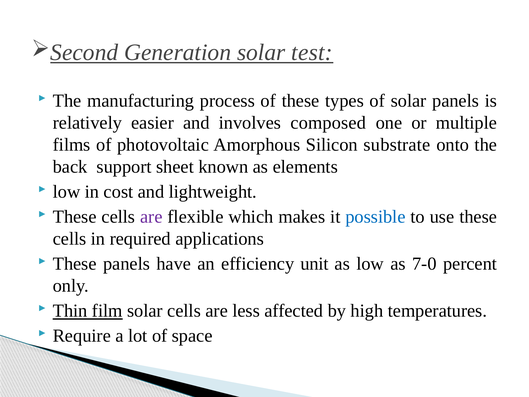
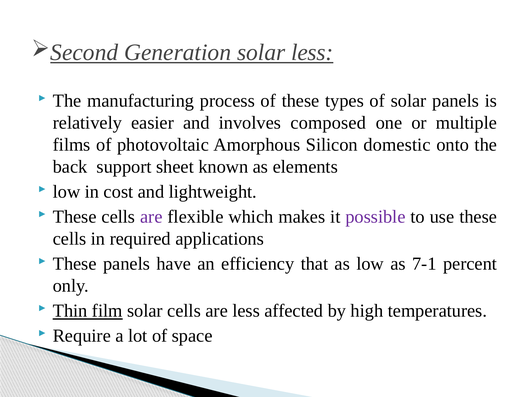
solar test: test -> less
substrate: substrate -> domestic
possible colour: blue -> purple
unit: unit -> that
7-0: 7-0 -> 7-1
